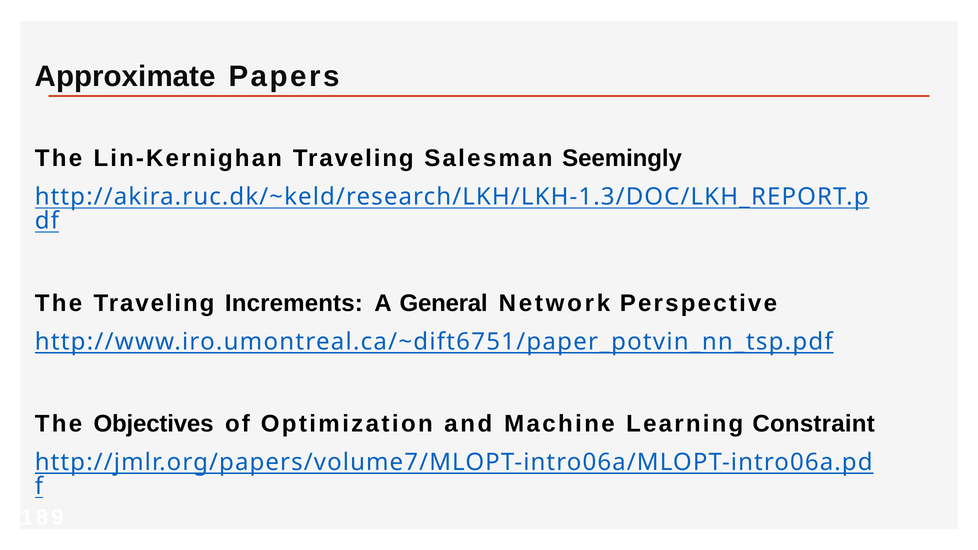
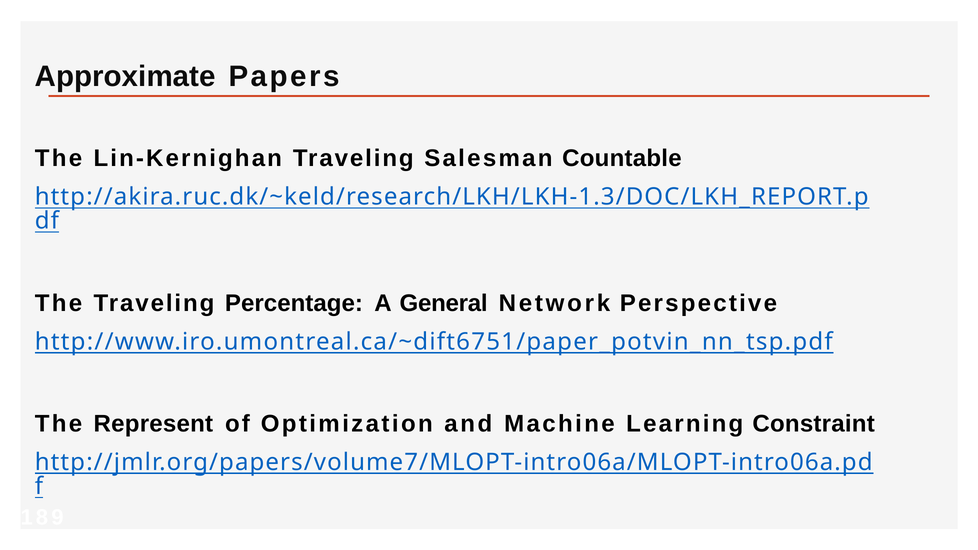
Seemingly: Seemingly -> Countable
Increments: Increments -> Percentage
Objectives: Objectives -> Represent
